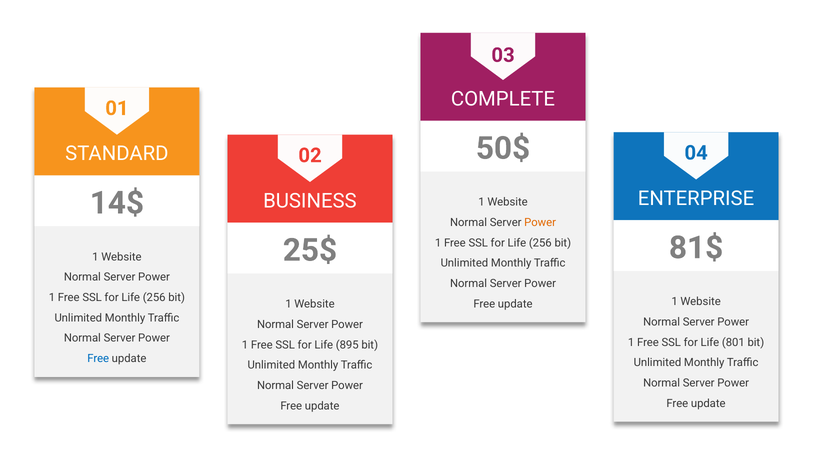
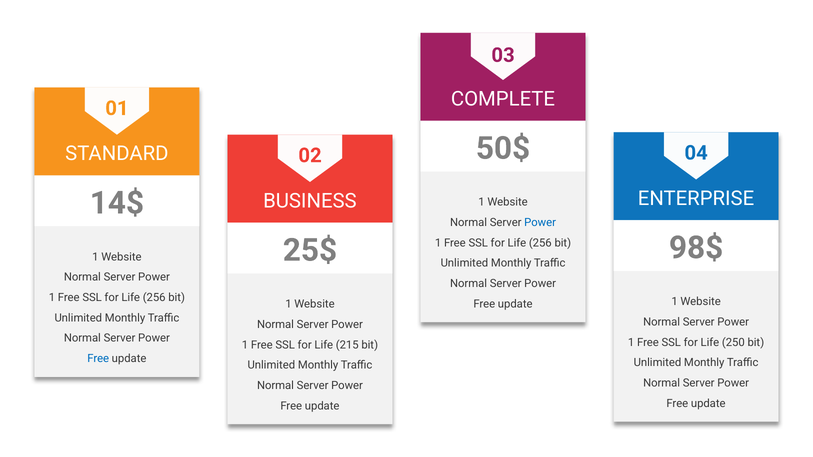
Power at (540, 223) colour: orange -> blue
81$: 81$ -> 98$
801: 801 -> 250
895: 895 -> 215
